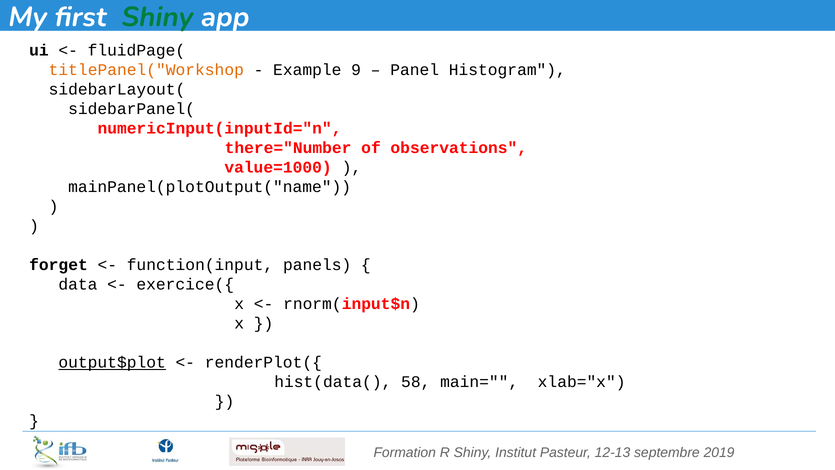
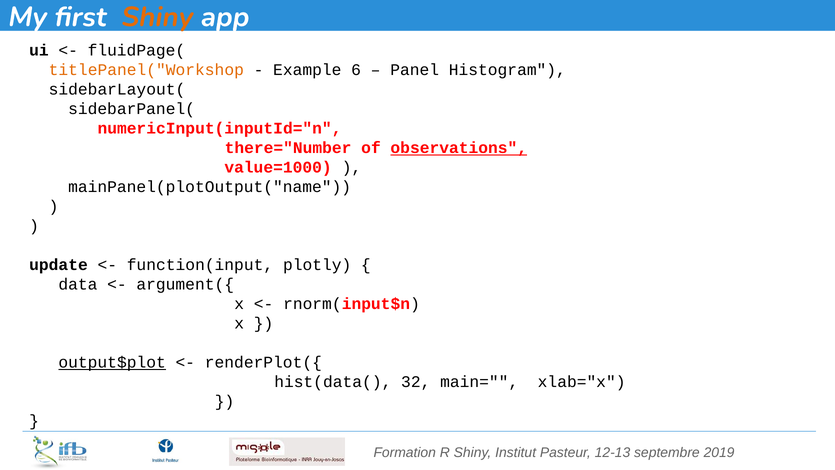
Shiny at (157, 17) colour: green -> orange
9: 9 -> 6
observations underline: none -> present
forget: forget -> update
panels: panels -> plotly
exercice({: exercice({ -> argument({
58: 58 -> 32
